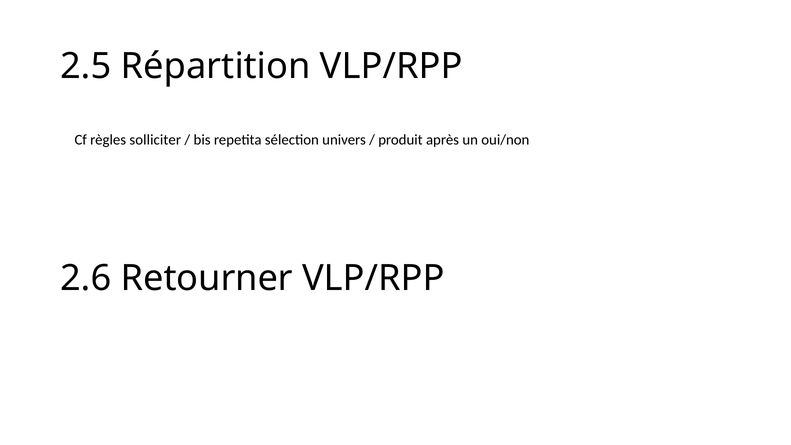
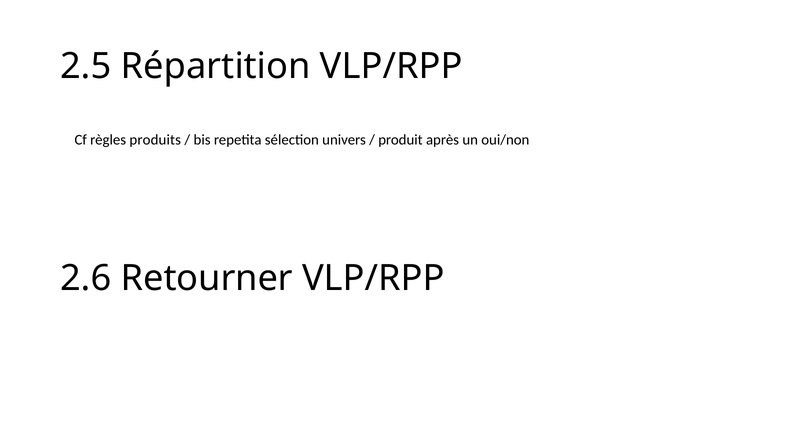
solliciter: solliciter -> produits
